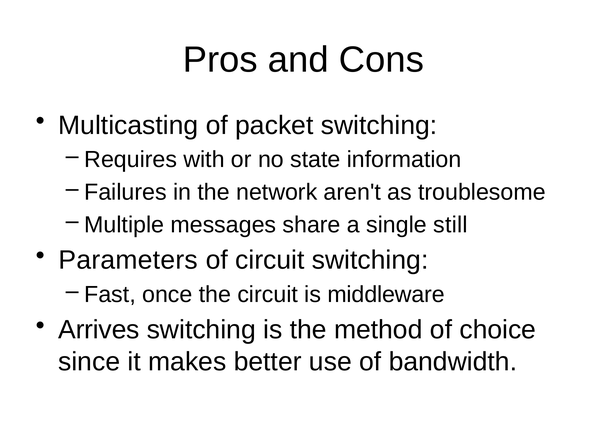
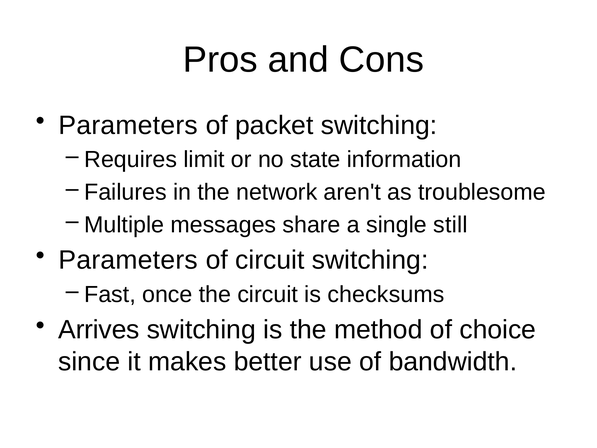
Multicasting at (128, 125): Multicasting -> Parameters
with: with -> limit
middleware: middleware -> checksums
